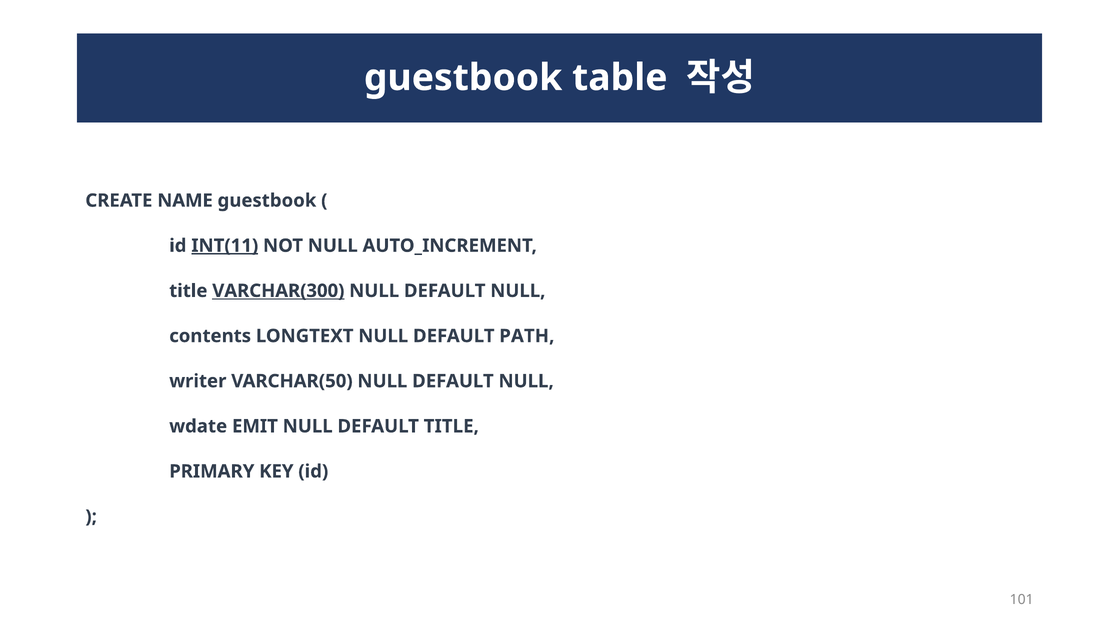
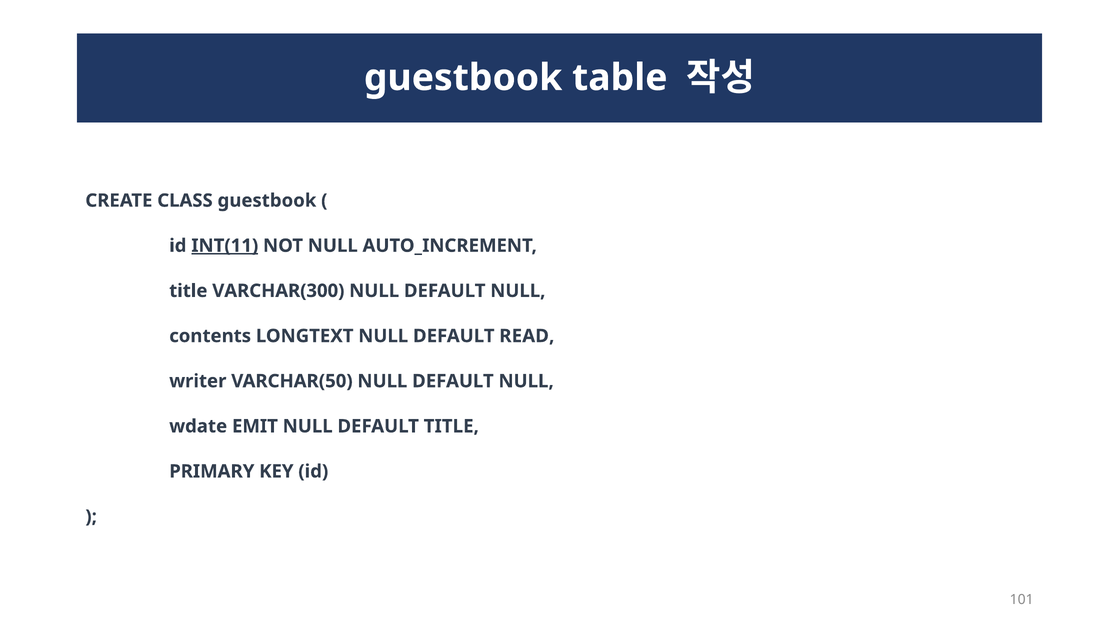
NAME: NAME -> CLASS
VARCHAR(300 underline: present -> none
PATH: PATH -> READ
